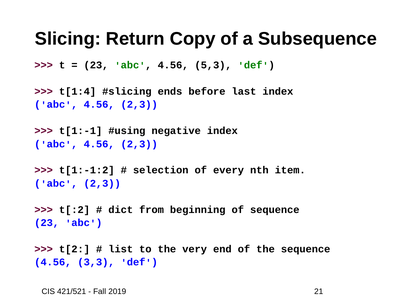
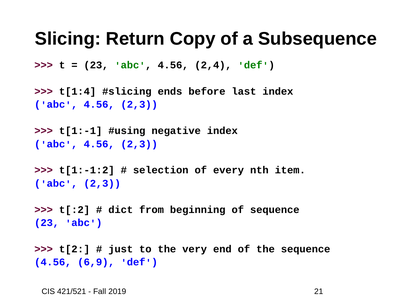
5,3: 5,3 -> 2,4
list: list -> just
3,3: 3,3 -> 6,9
